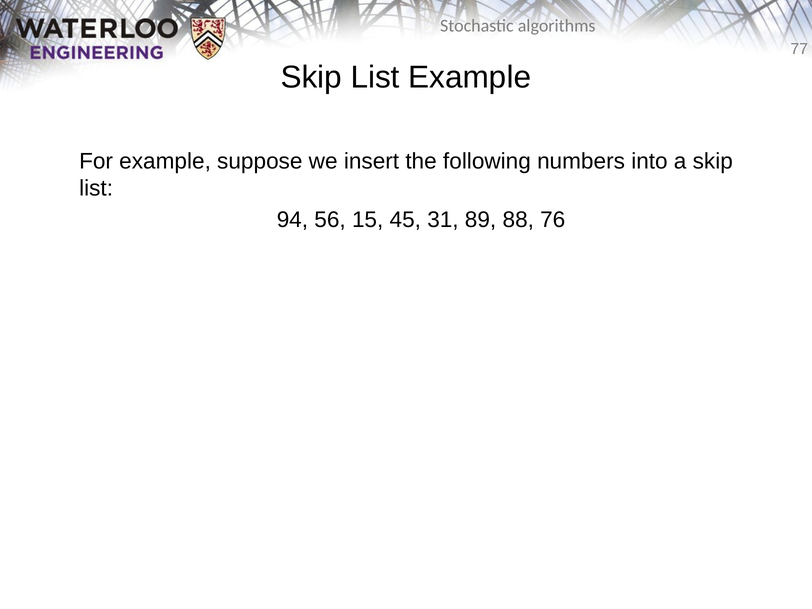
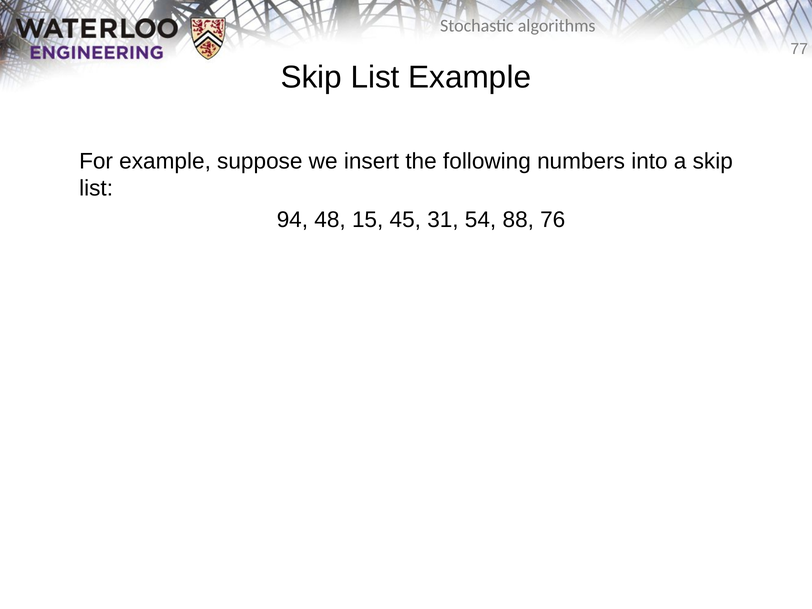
56: 56 -> 48
89: 89 -> 54
